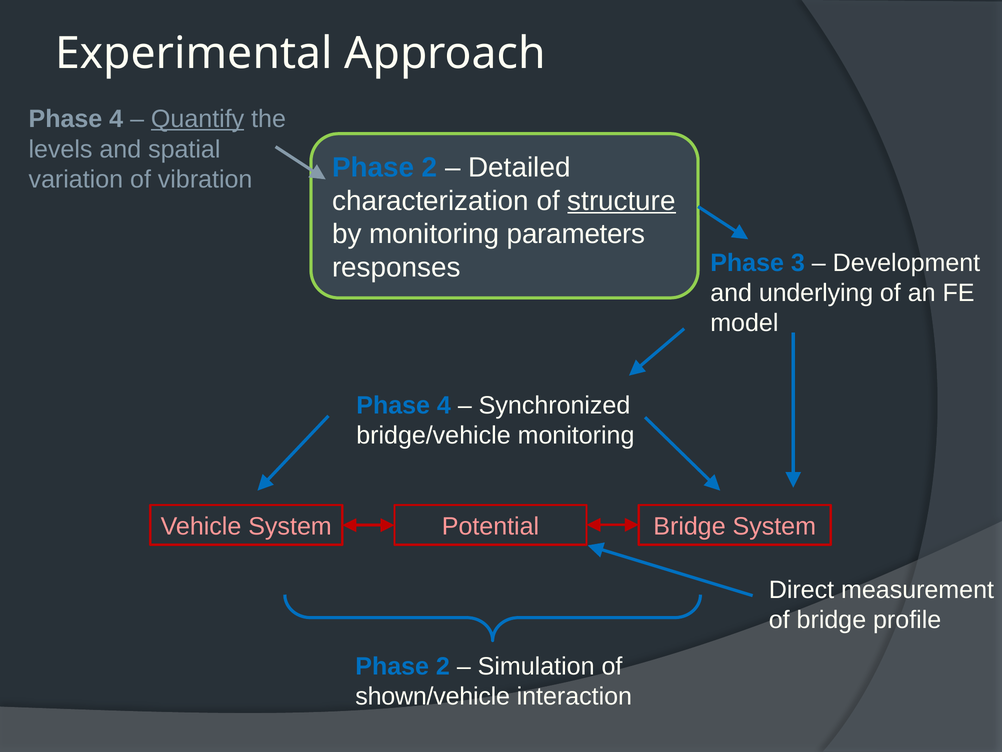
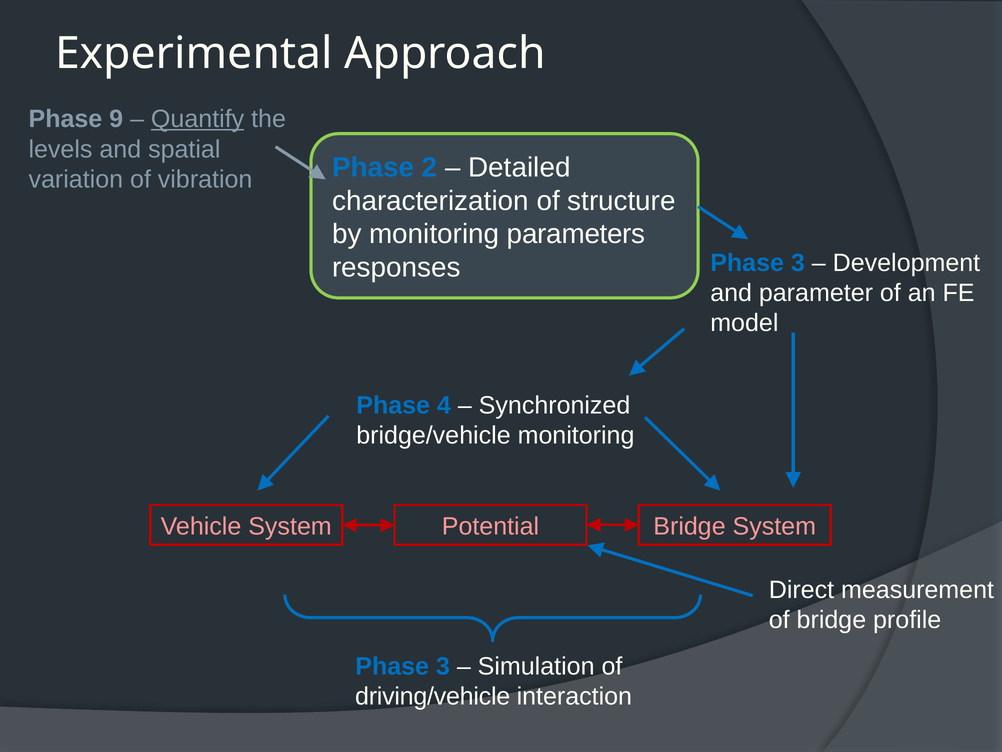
4 at (116, 119): 4 -> 9
structure underline: present -> none
underlying: underlying -> parameter
2 at (443, 666): 2 -> 3
shown/vehicle: shown/vehicle -> driving/vehicle
